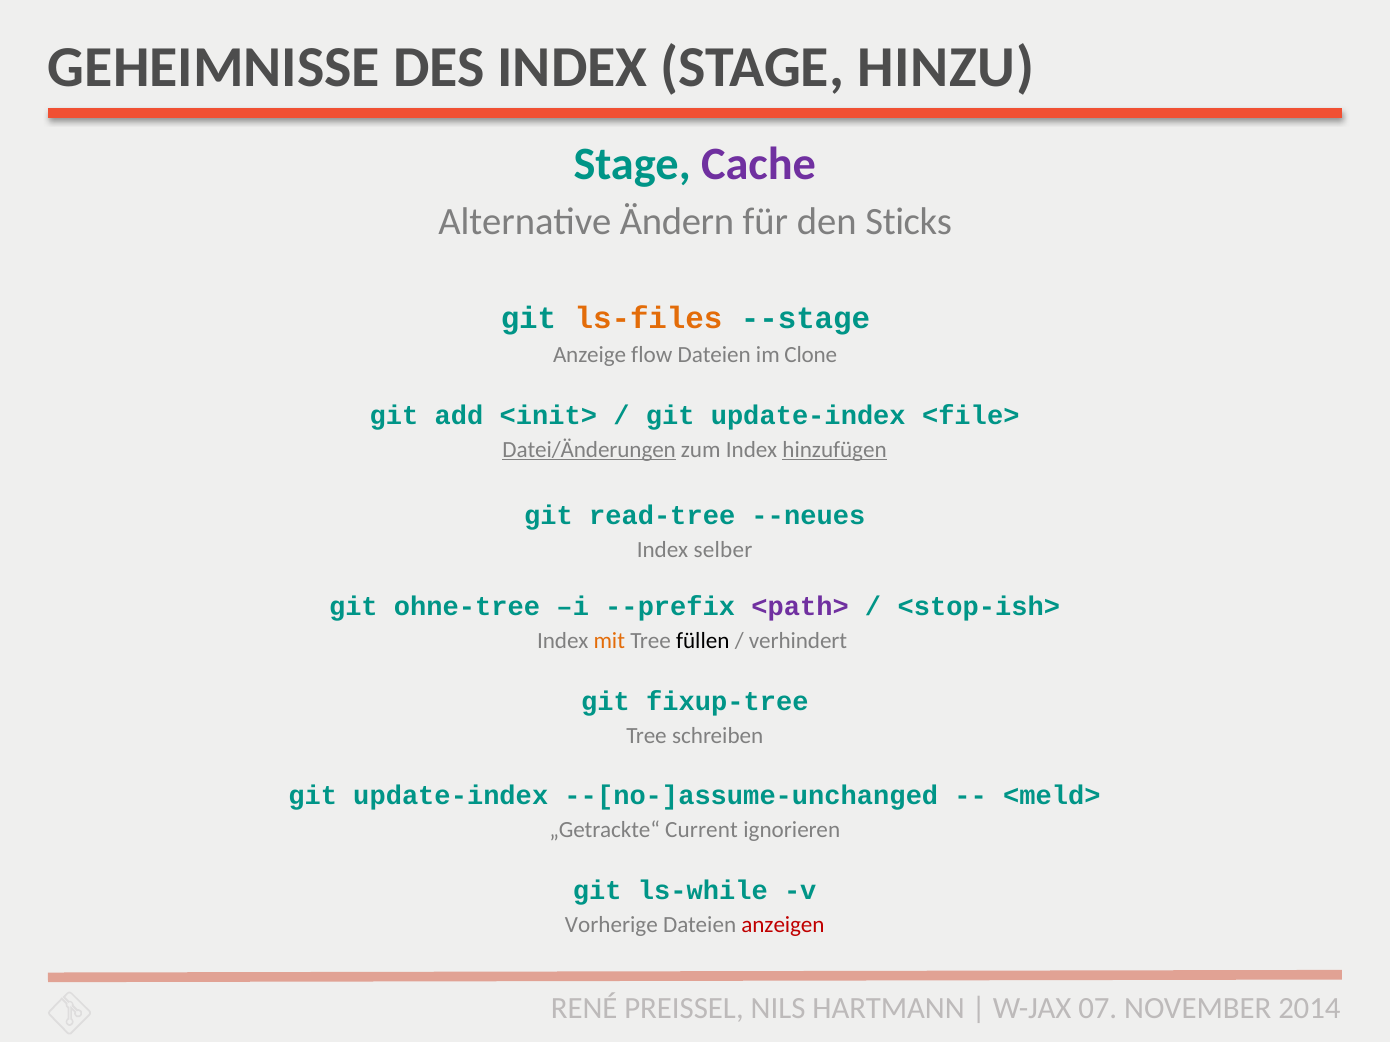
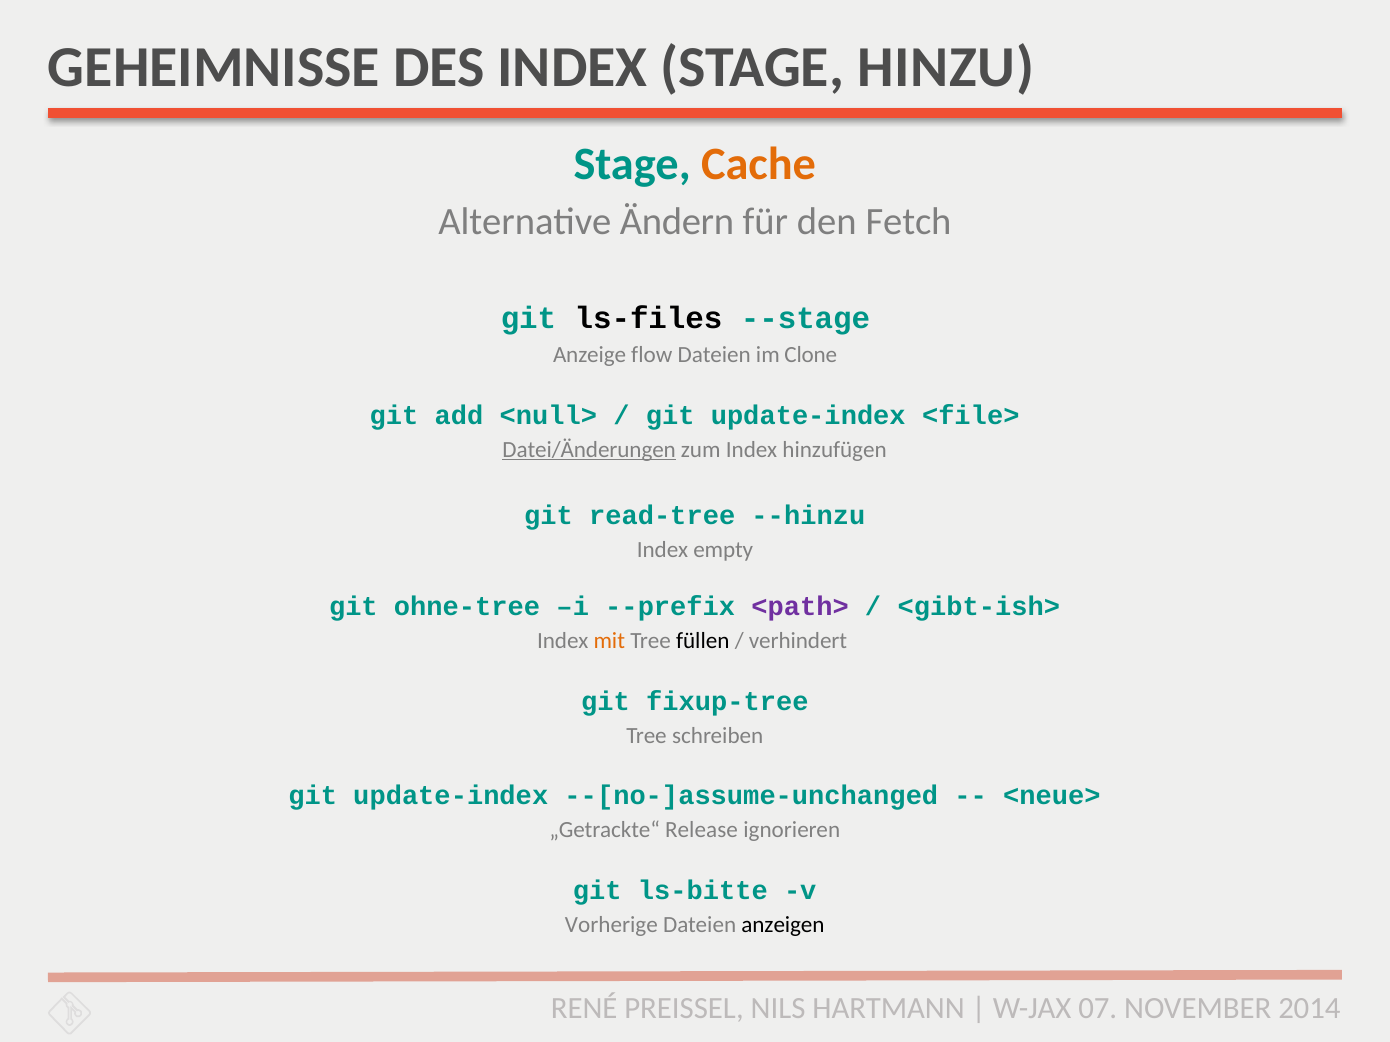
Cache colour: purple -> orange
Sticks: Sticks -> Fetch
ls-files colour: orange -> black
<init>: <init> -> <null>
hinzufügen underline: present -> none
--neues: --neues -> --hinzu
selber: selber -> empty
<stop-ish>: <stop-ish> -> <gibt-ish>
<meld>: <meld> -> <neue>
Current: Current -> Release
ls-while: ls-while -> ls-bitte
anzeigen colour: red -> black
